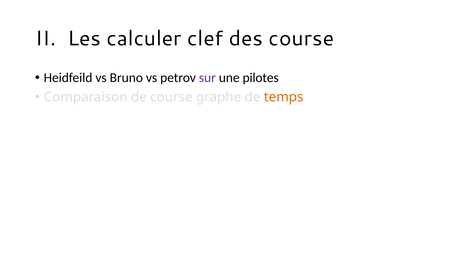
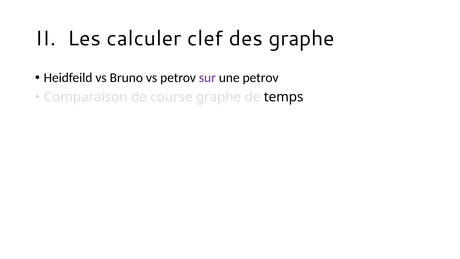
des course: course -> graphe
une pilotes: pilotes -> petrov
temps colour: orange -> black
